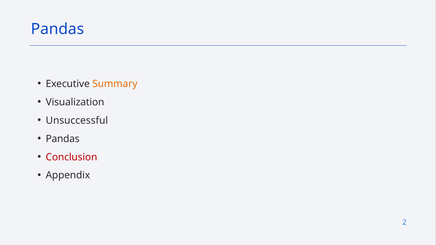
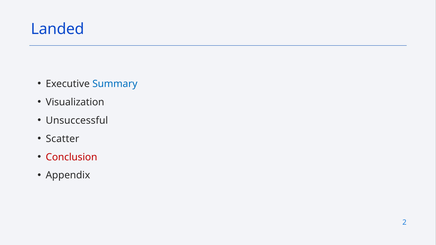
Pandas at (57, 29): Pandas -> Landed
Summary colour: orange -> blue
Pandas at (63, 139): Pandas -> Scatter
